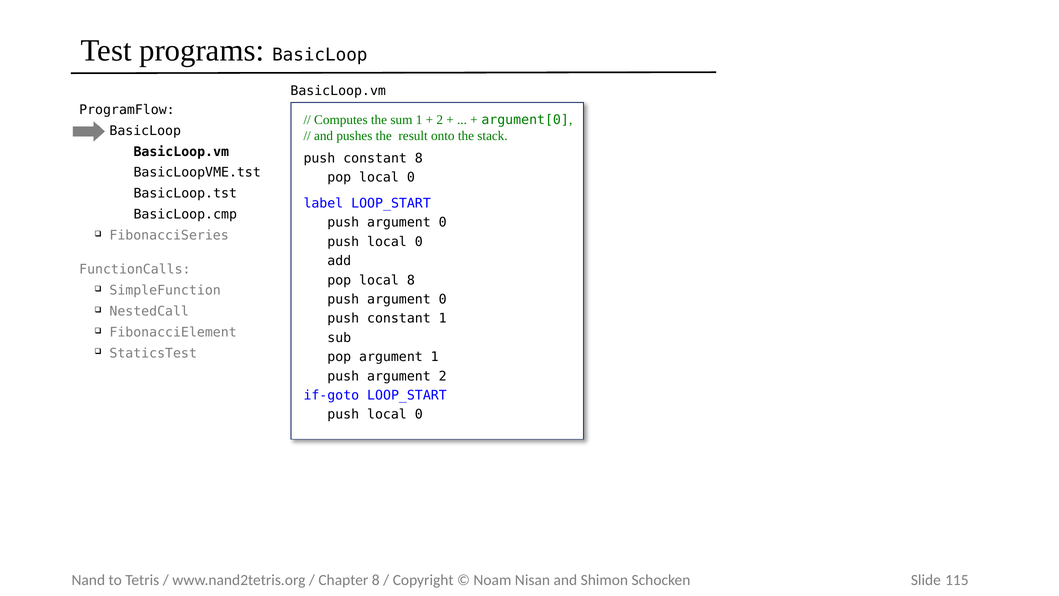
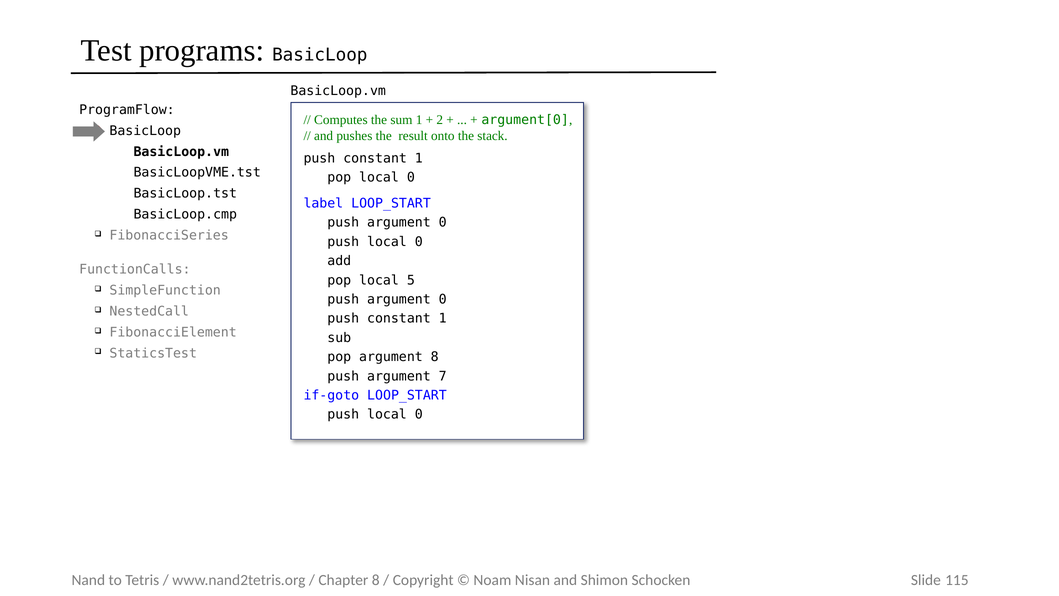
8 at (419, 158): 8 -> 1
local 8: 8 -> 5
argument 1: 1 -> 8
argument 2: 2 -> 7
